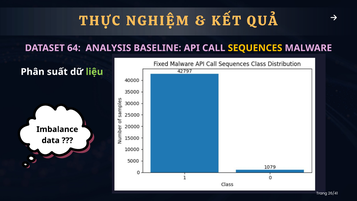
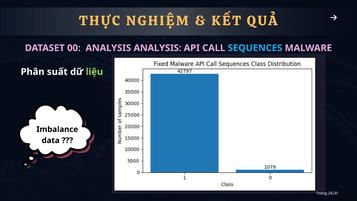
64: 64 -> 00
ANALYSIS BASELINE: BASELINE -> ANALYSIS
SEQUENCES colour: yellow -> light blue
